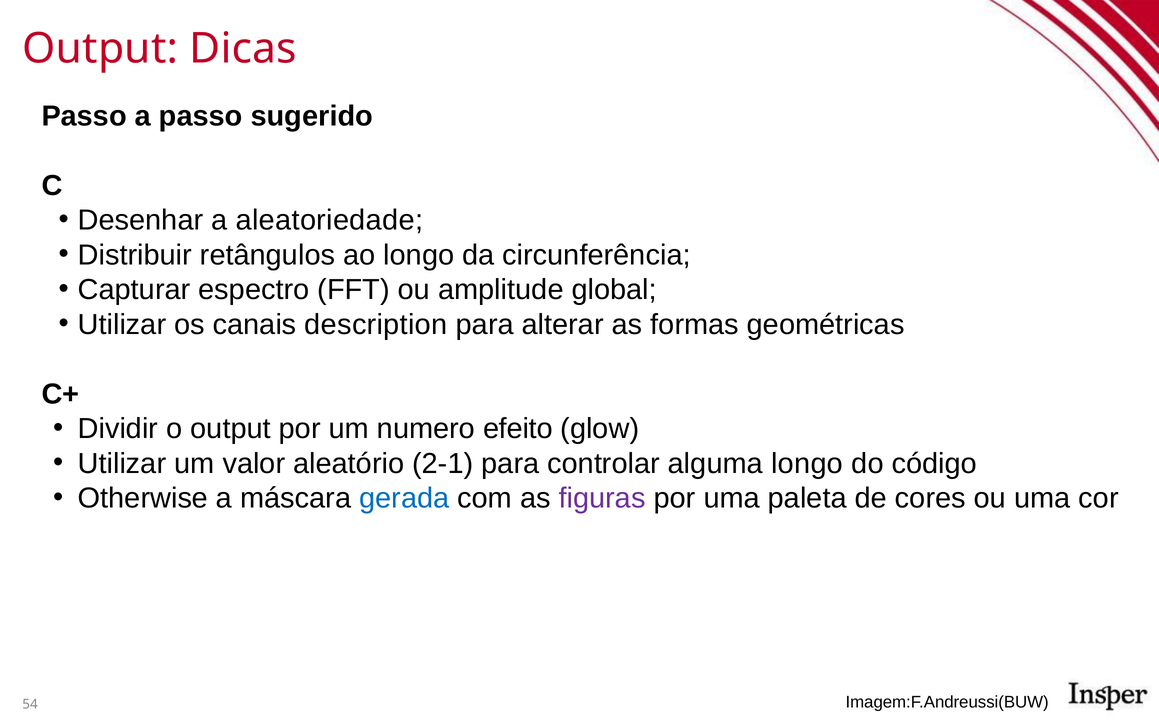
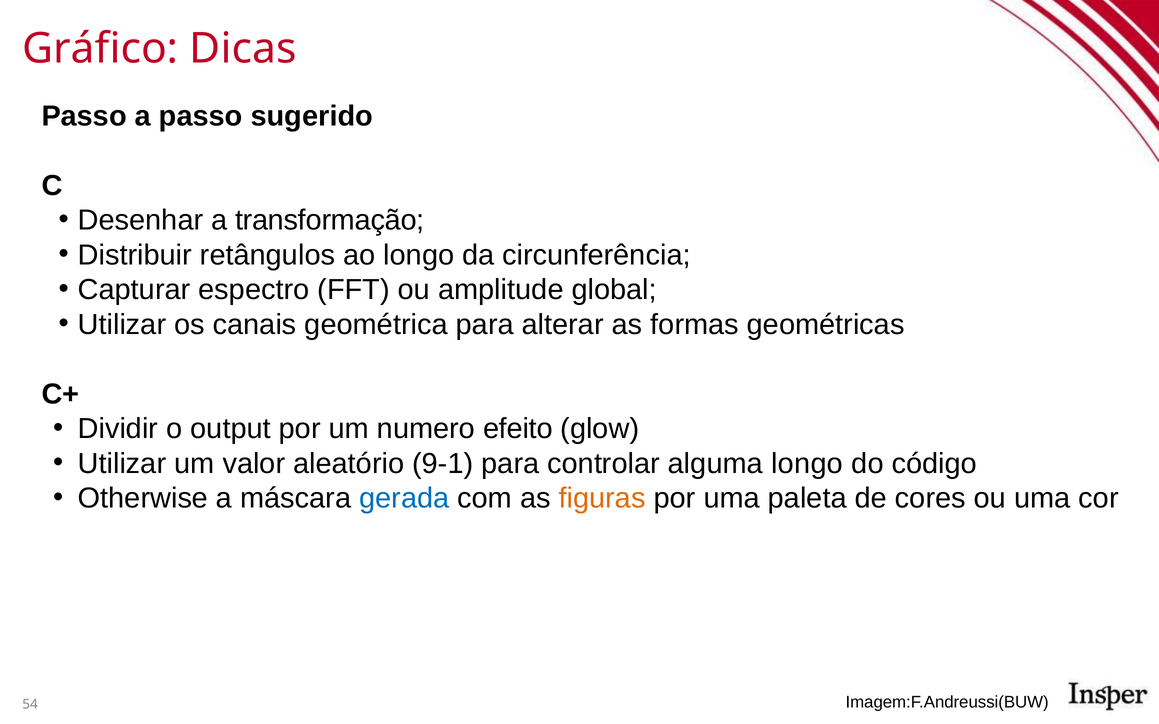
Output at (100, 49): Output -> Gráfico
aleatoriedade: aleatoriedade -> transformação
description: description -> geométrica
2-1: 2-1 -> 9-1
figuras colour: purple -> orange
